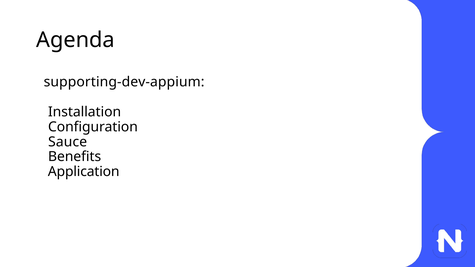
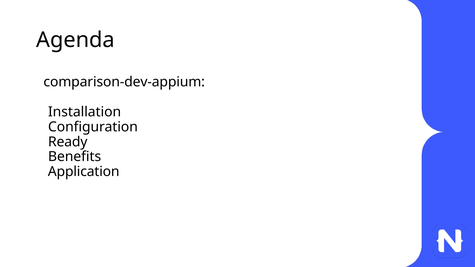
supporting-dev-appium: supporting-dev-appium -> comparison-dev-appium
Sauce: Sauce -> Ready
